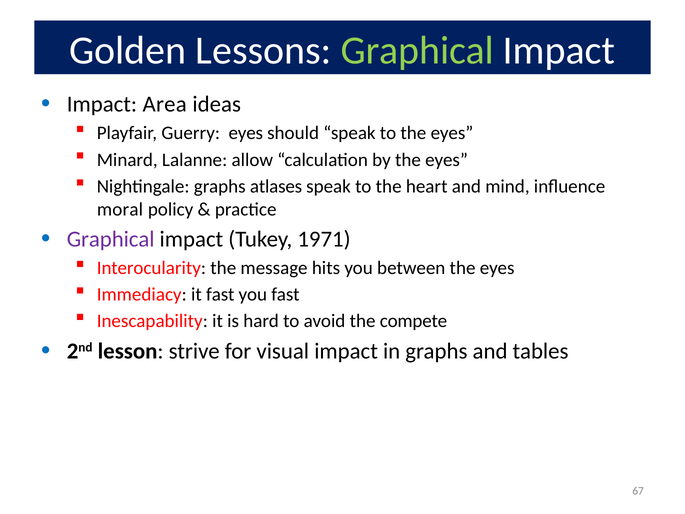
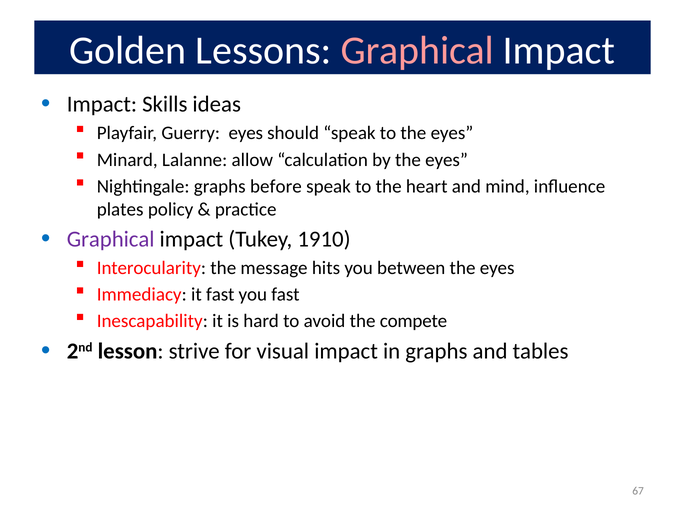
Graphical at (417, 51) colour: light green -> pink
Area: Area -> Skills
atlases: atlases -> before
moral: moral -> plates
1971: 1971 -> 1910
